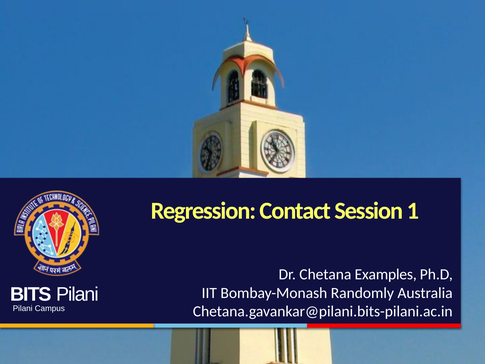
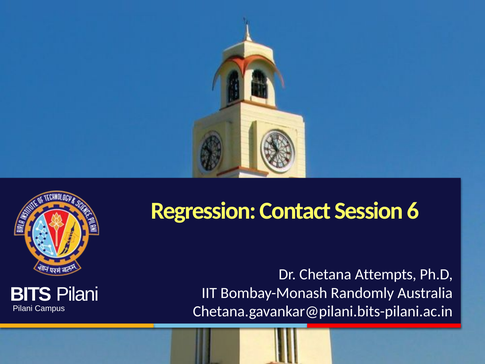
1: 1 -> 6
Examples: Examples -> Attempts
